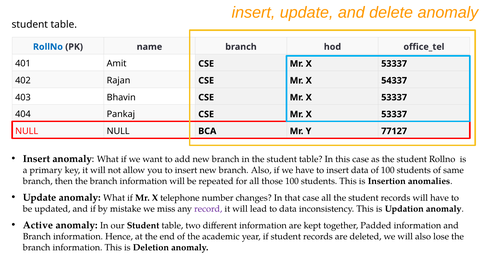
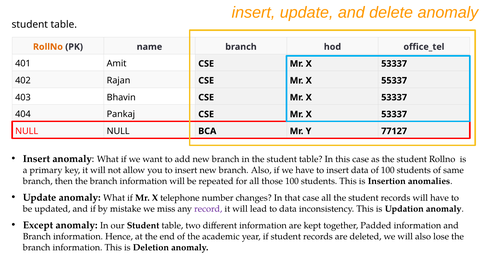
RollNo at (48, 47) colour: blue -> orange
54337: 54337 -> 55337
Active: Active -> Except
